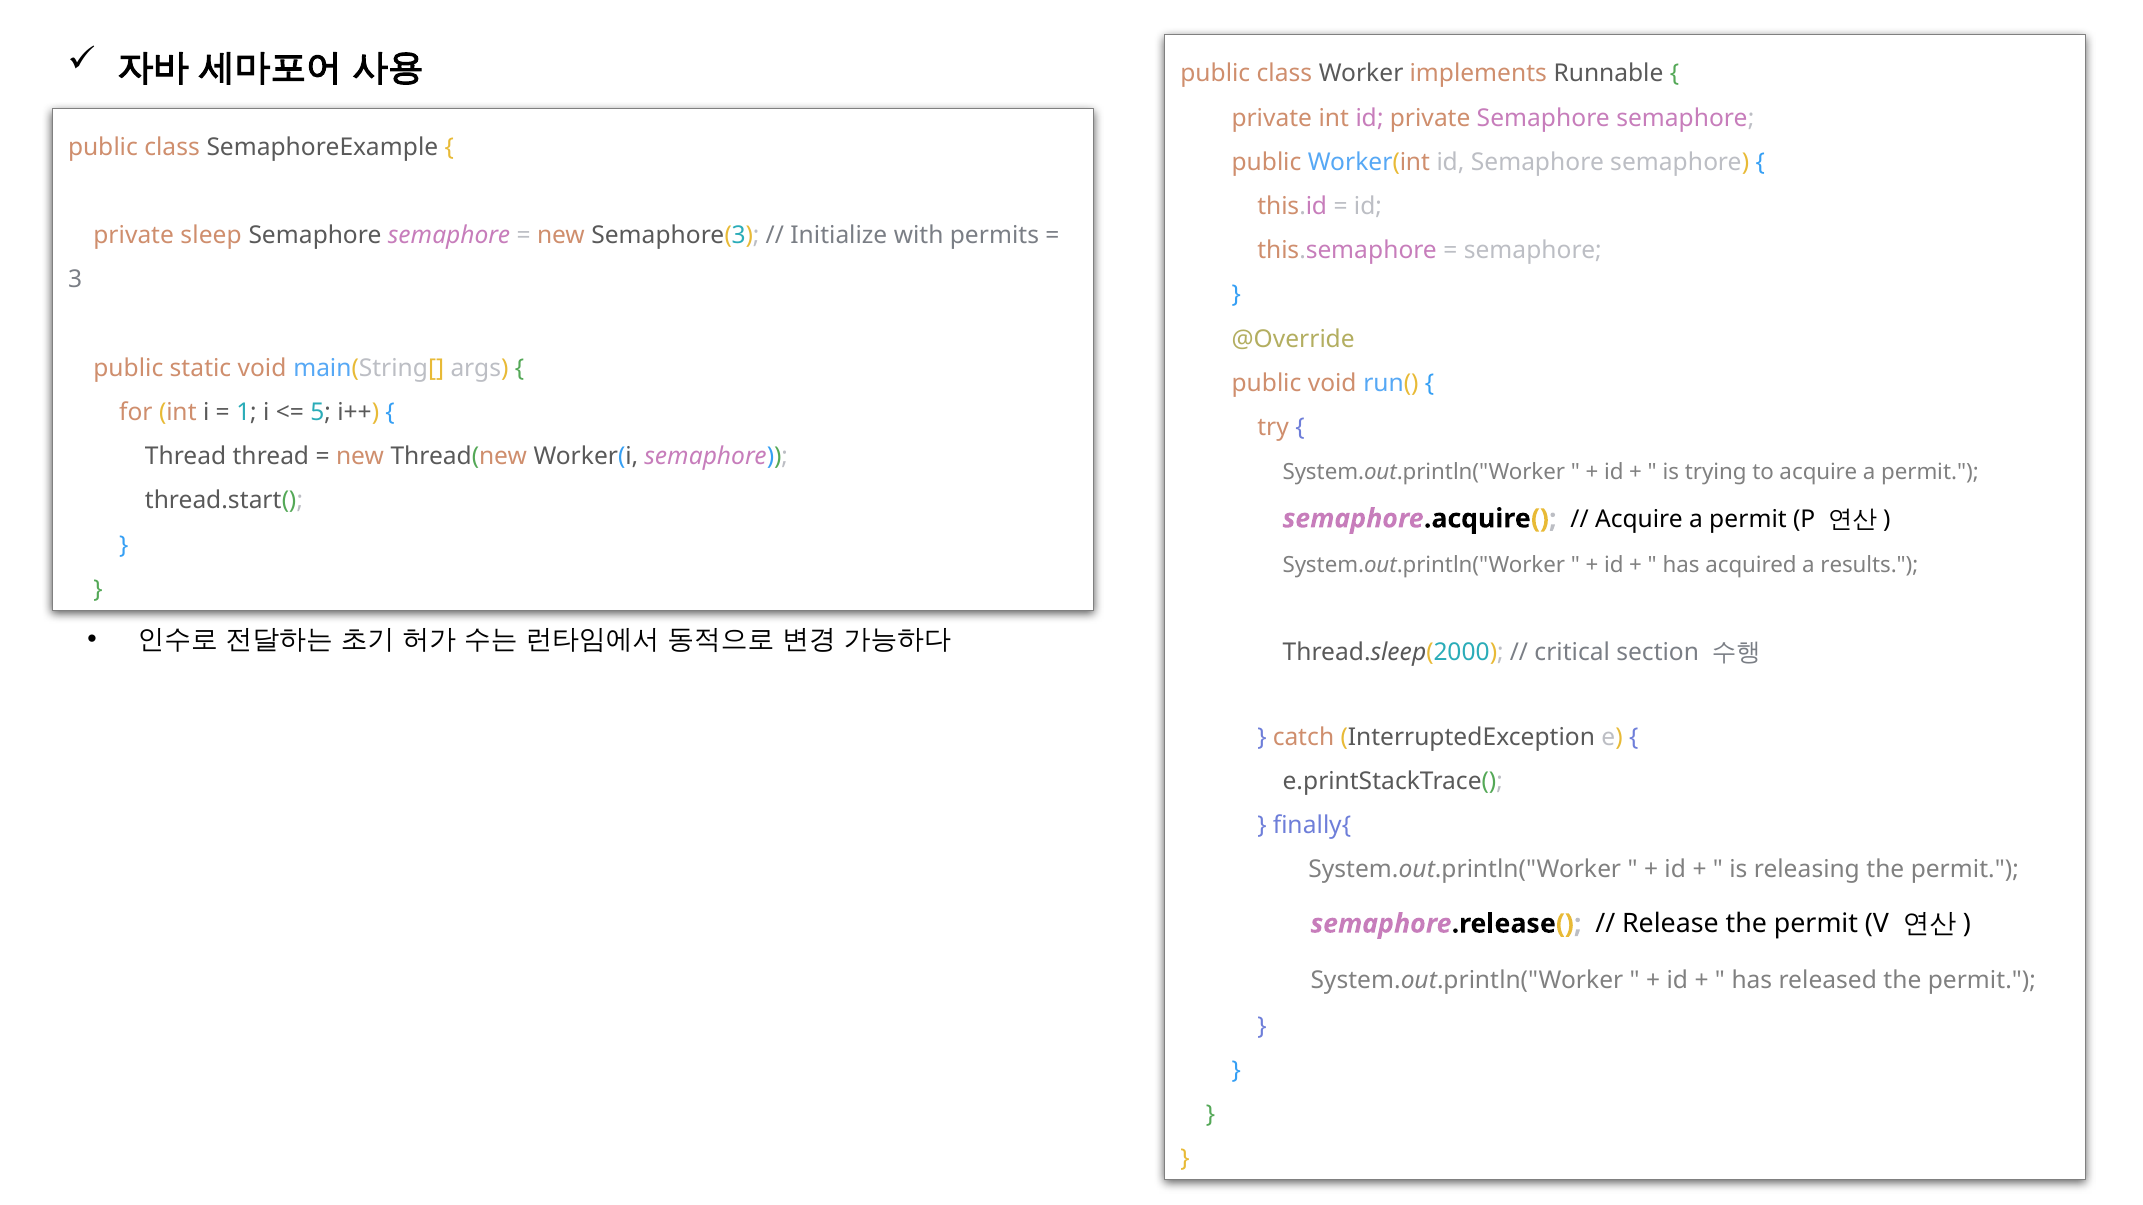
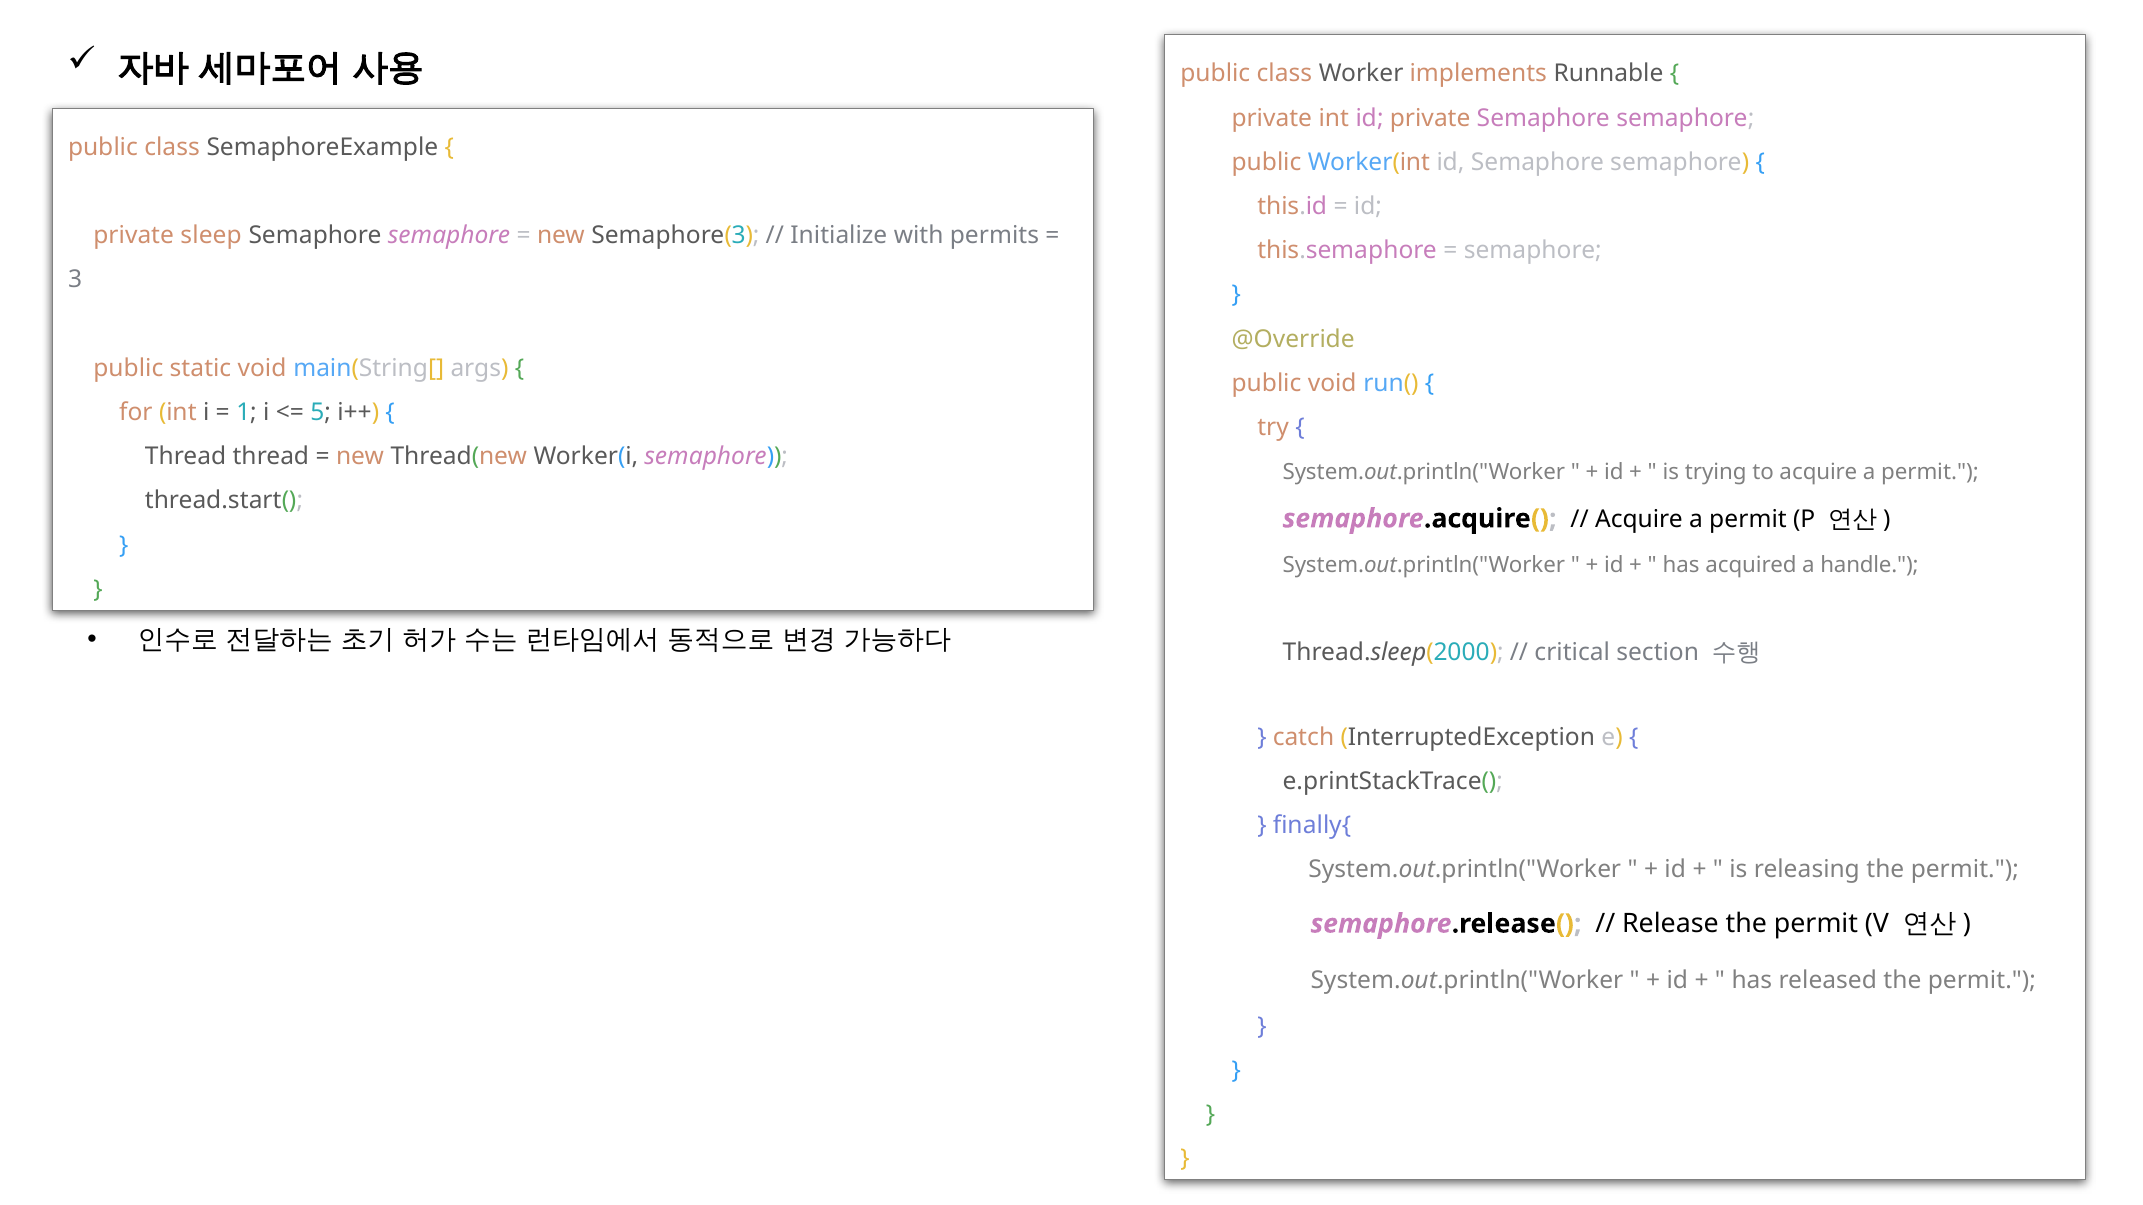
results: results -> handle
